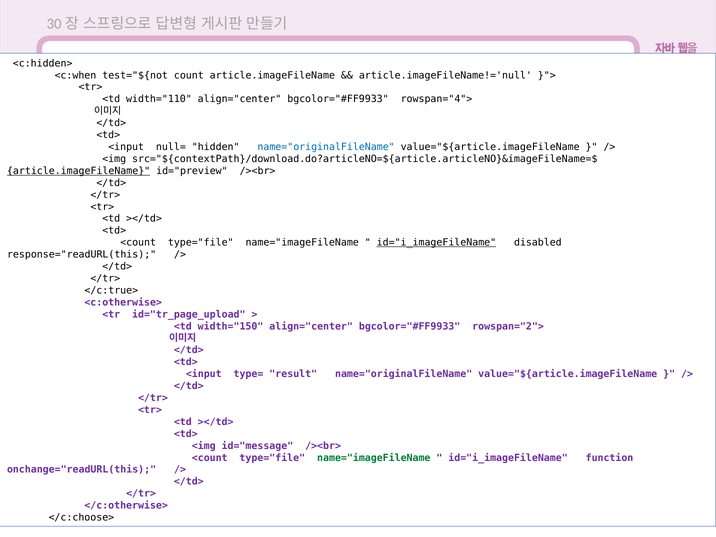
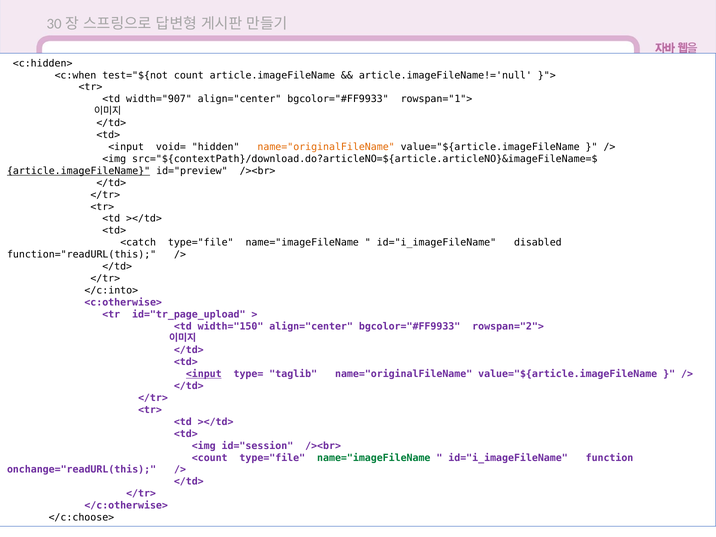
width="110: width="110 -> width="907
rowspan="4">: rowspan="4"> -> rowspan="1">
null=: null= -> void=
name="originalFileName at (326, 147) colour: blue -> orange
<count at (138, 243): <count -> <catch
id="i_imageFileName at (436, 243) underline: present -> none
response="readURL(this: response="readURL(this -> function="readURL(this
</c:true>: </c:true> -> </c:into>
<input at (204, 374) underline: none -> present
result: result -> taglib
id="message: id="message -> id="session
